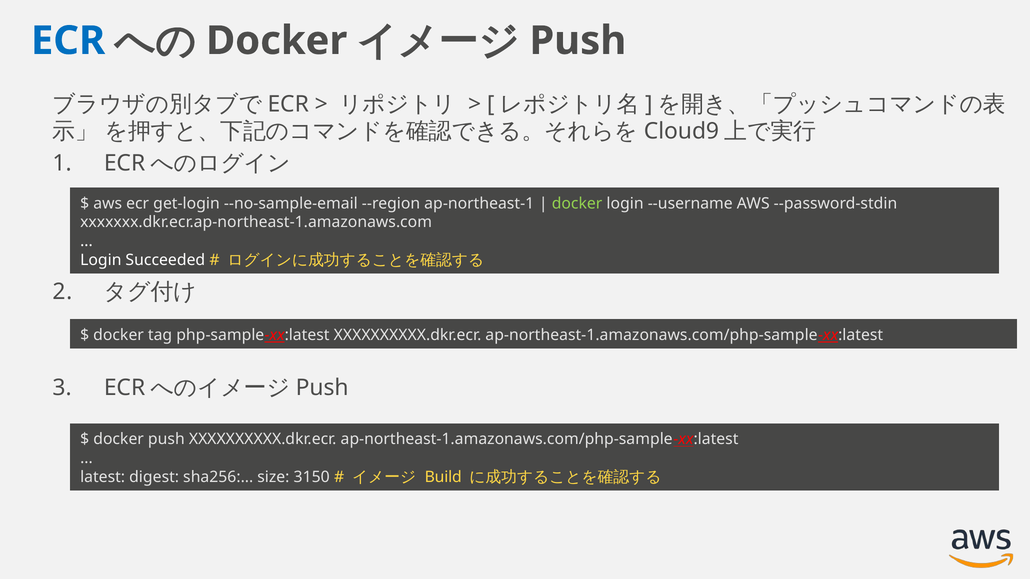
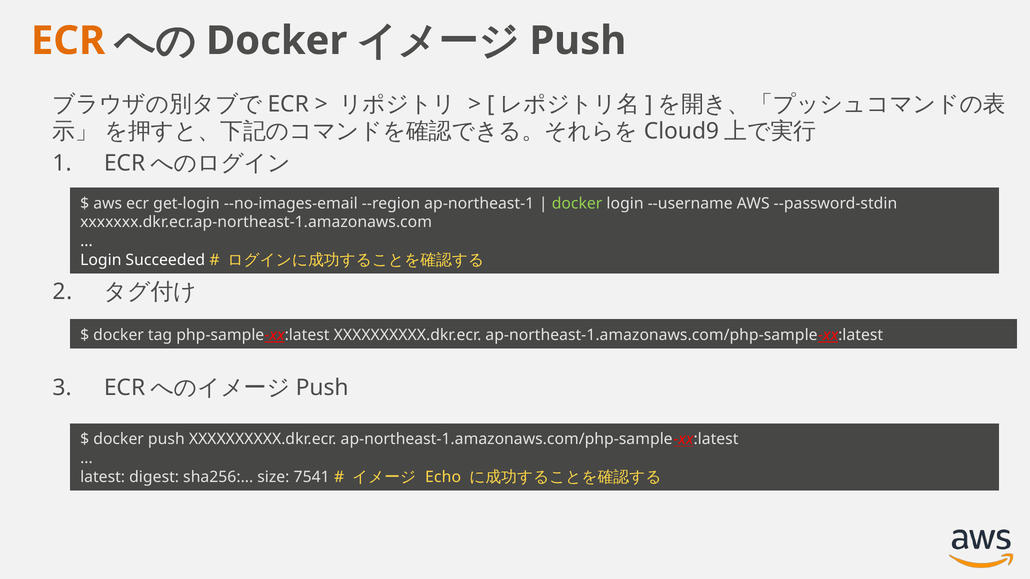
ECR at (68, 41) colour: blue -> orange
--no-sample-email: --no-sample-email -> --no-images-email
3150: 3150 -> 7541
Build: Build -> Echo
